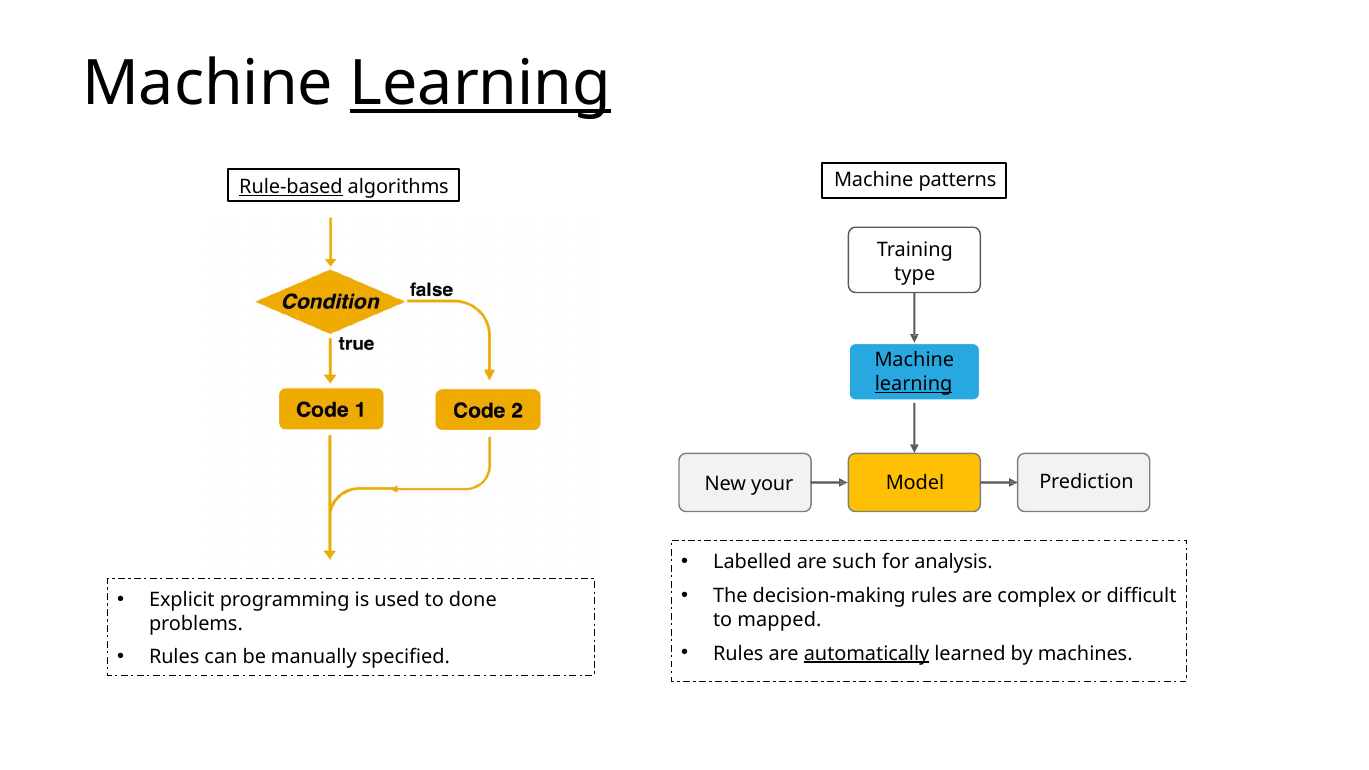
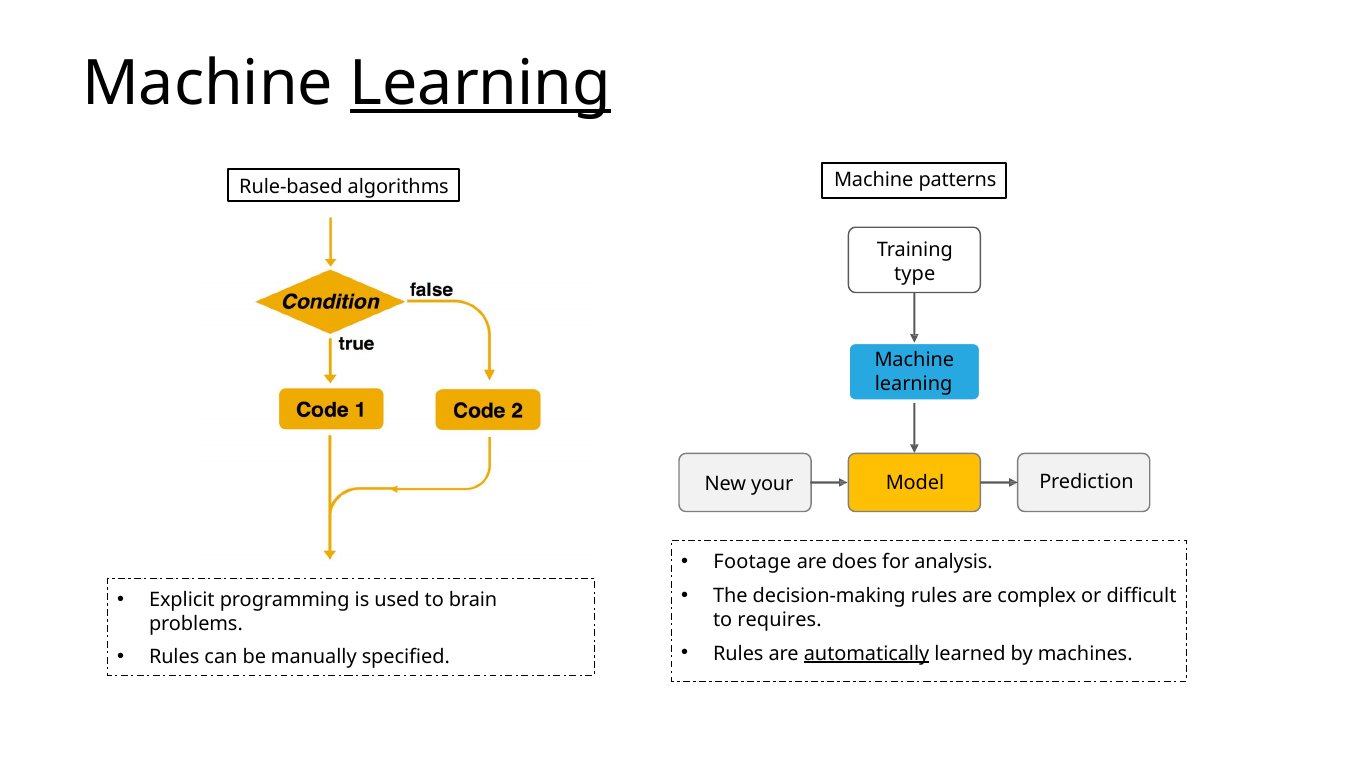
Rule-based underline: present -> none
learning at (914, 384) underline: present -> none
Labelled: Labelled -> Footage
such: such -> does
done: done -> brain
mapped: mapped -> requires
